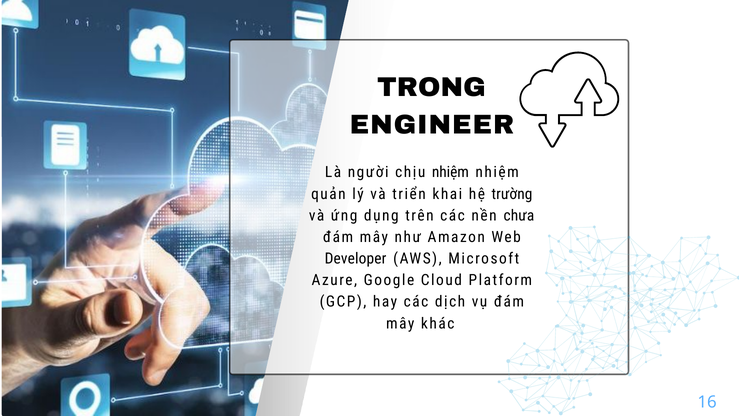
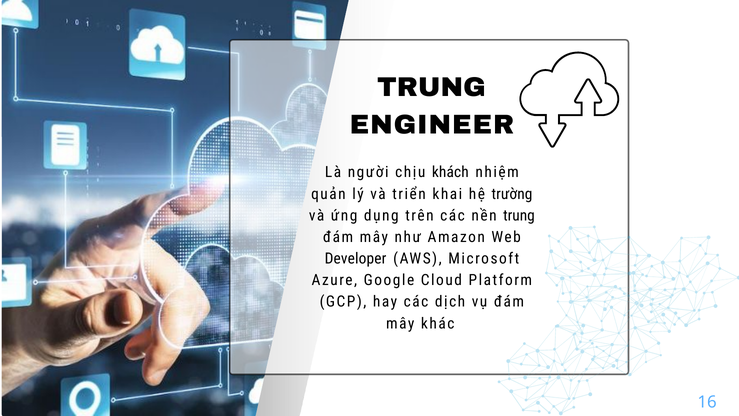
TRONG at (431, 87): TRONG -> TRUNG
chịu nhiệm: nhiệm -> khách
nền chưa: chưa -> trung
